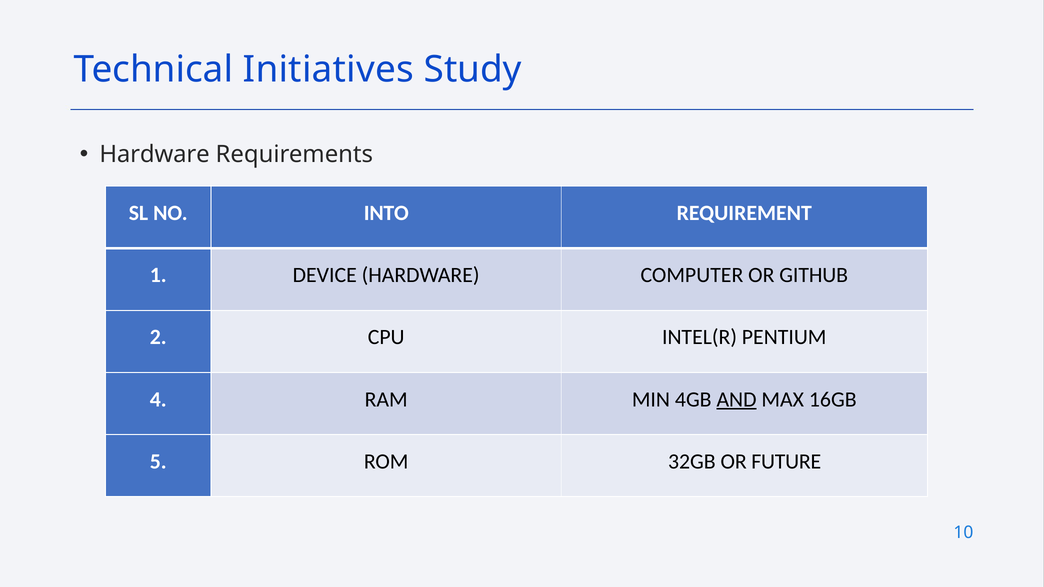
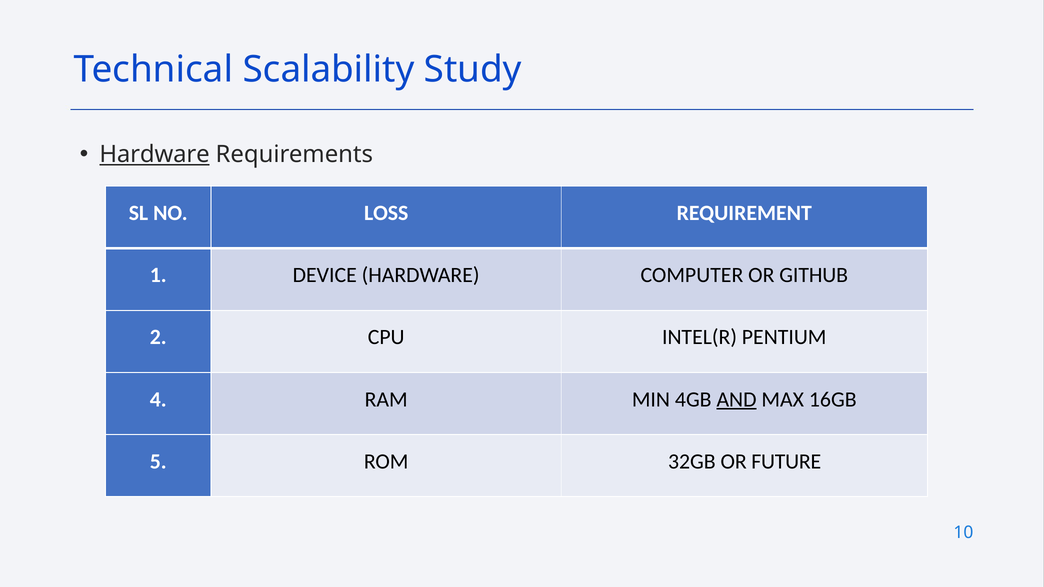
Initiatives: Initiatives -> Scalability
Hardware at (155, 155) underline: none -> present
INTO: INTO -> LOSS
